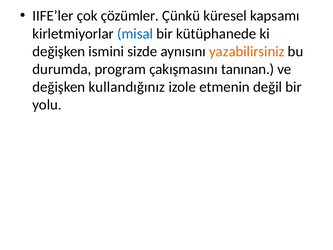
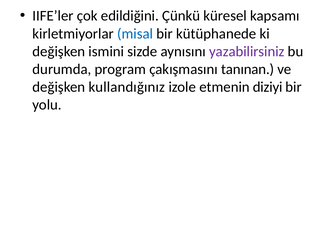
çözümler: çözümler -> edildiğini
yazabilirsiniz colour: orange -> purple
değil: değil -> diziyi
